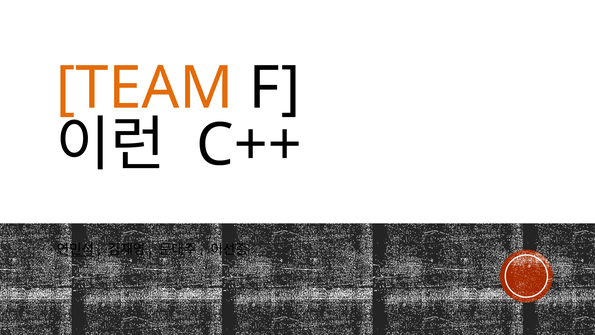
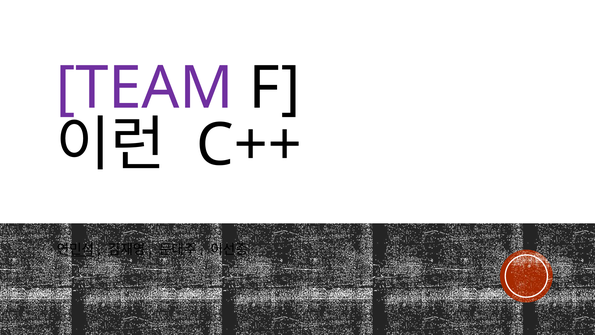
TEAM colour: orange -> purple
